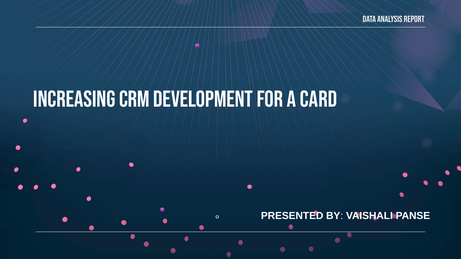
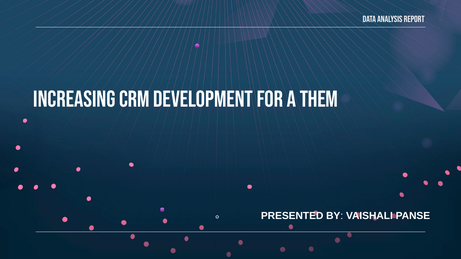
CARD: CARD -> THEM
